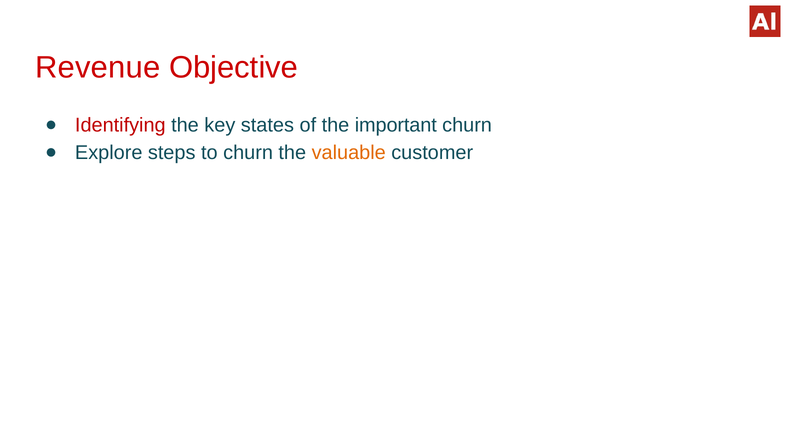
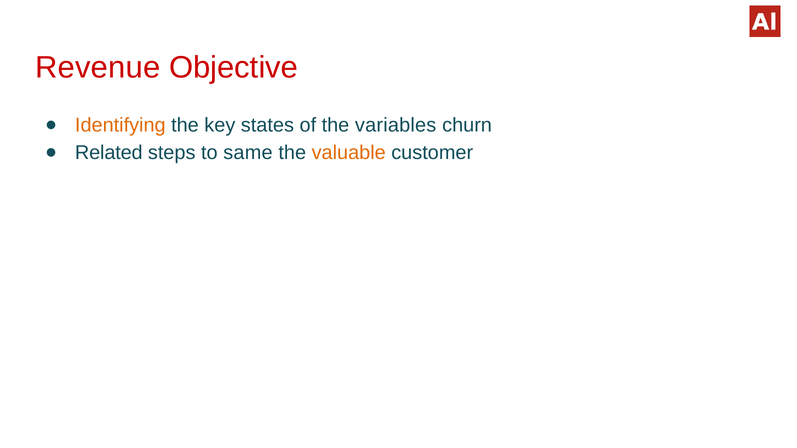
Identifying colour: red -> orange
important: important -> variables
Explore: Explore -> Related
to churn: churn -> same
